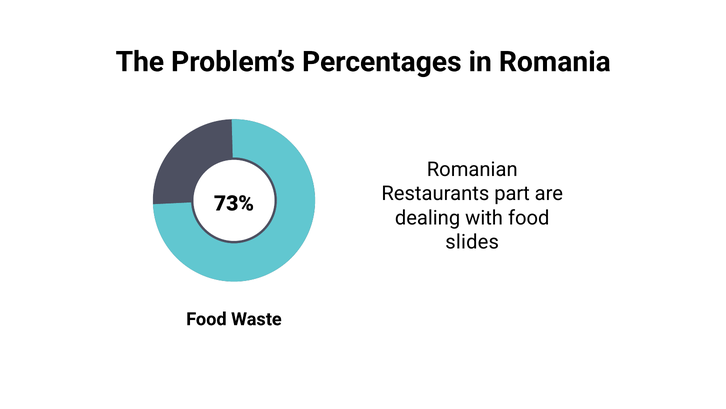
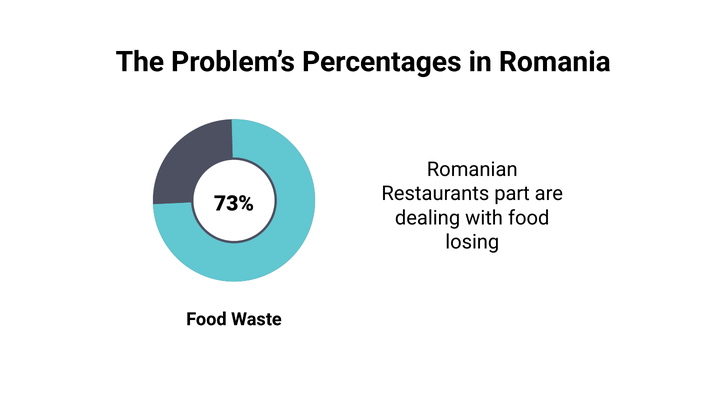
slides: slides -> losing
